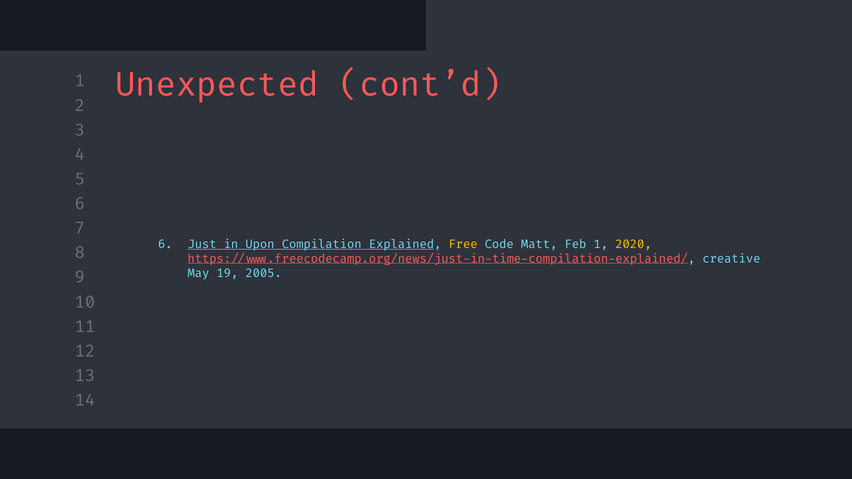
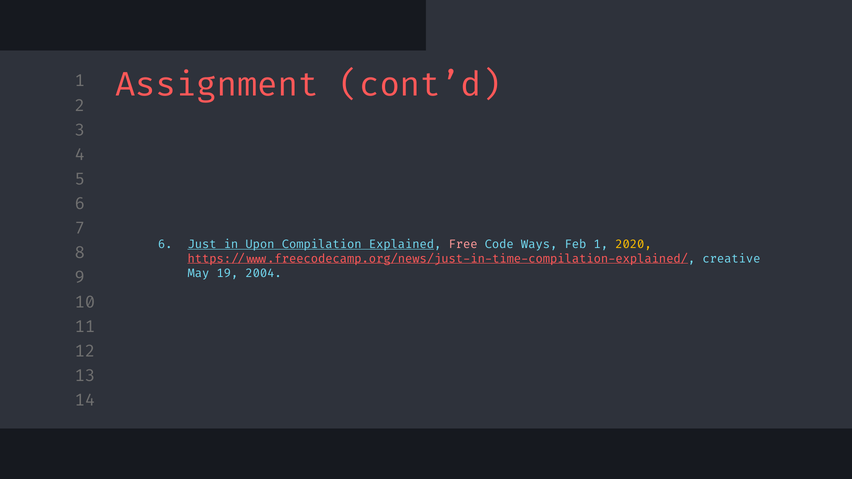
Unexpected: Unexpected -> Assignment
Free colour: yellow -> pink
Matt: Matt -> Ways
2005: 2005 -> 2004
